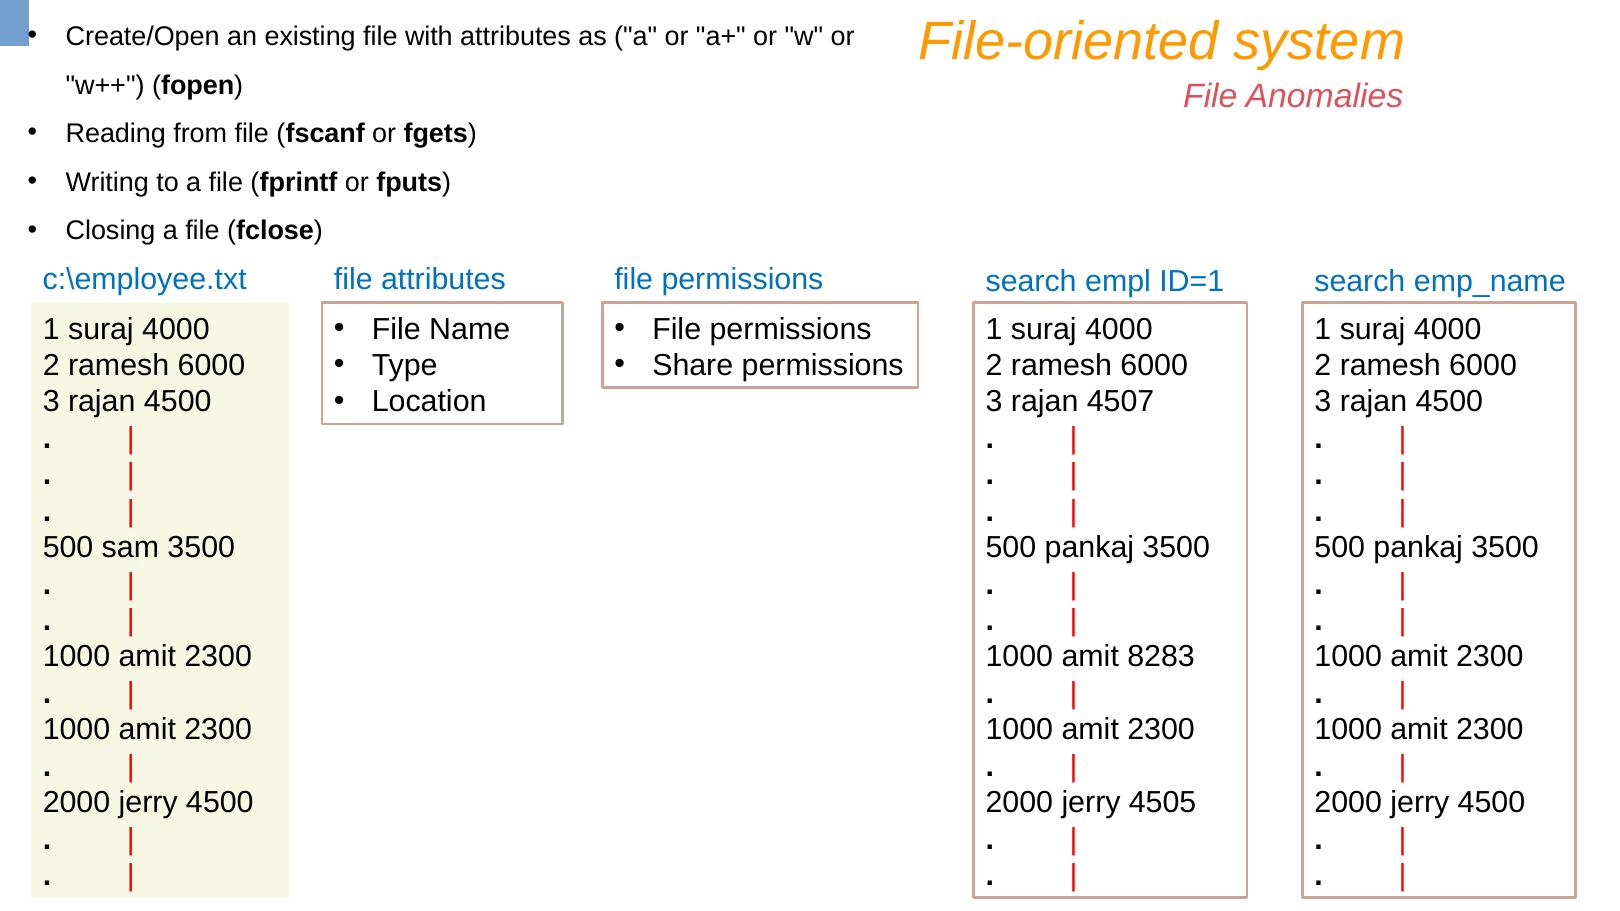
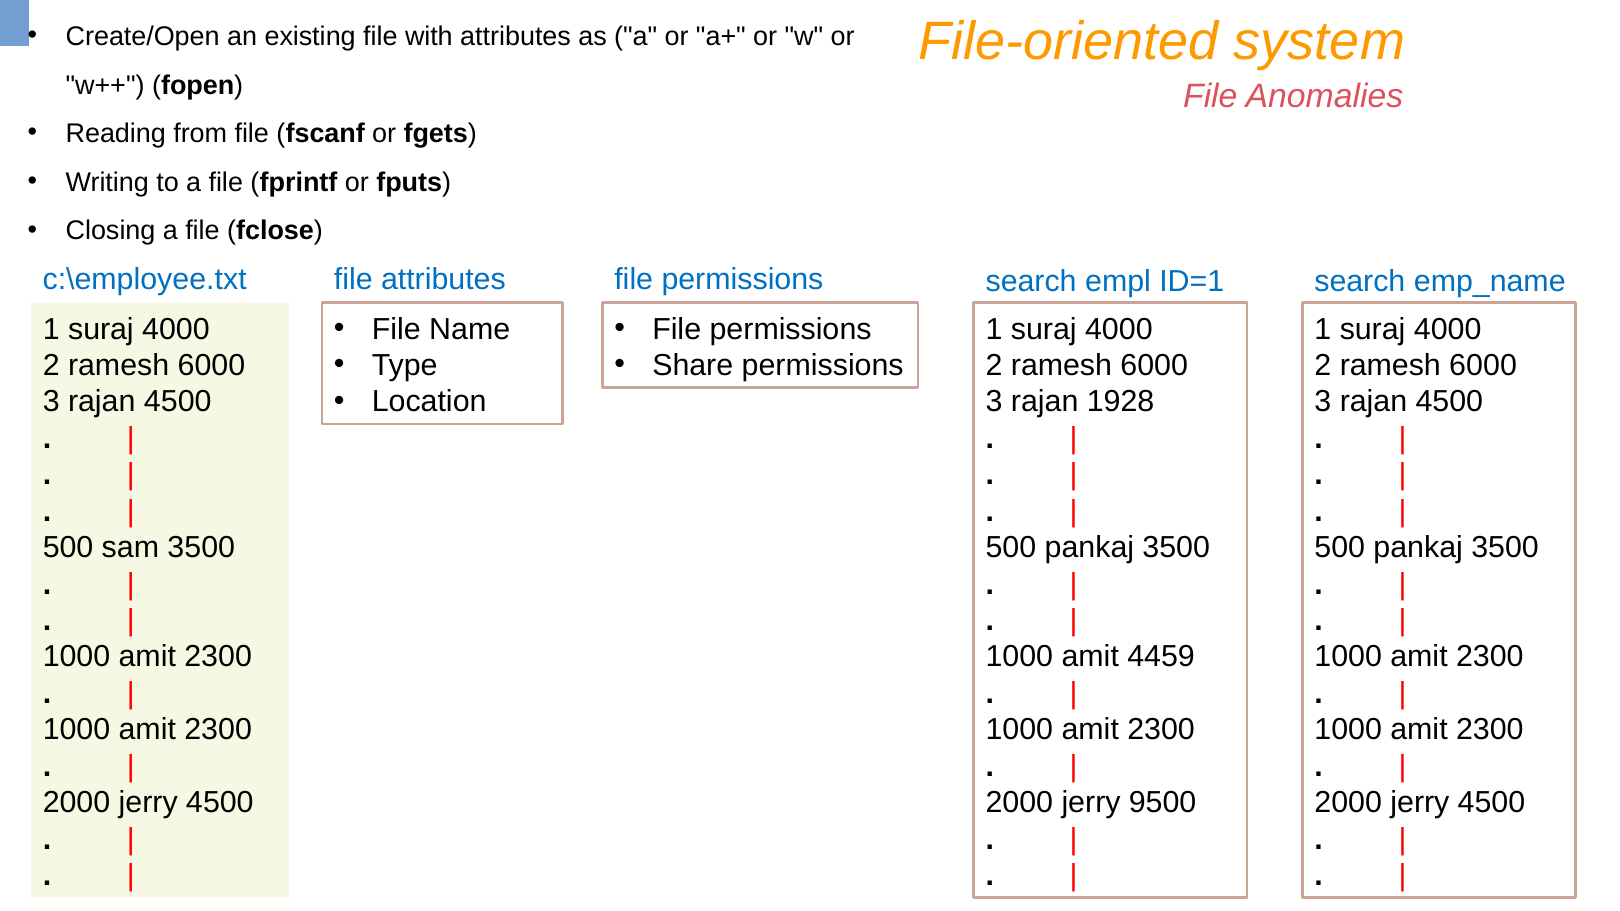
4507: 4507 -> 1928
8283: 8283 -> 4459
4505: 4505 -> 9500
